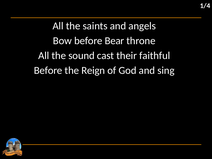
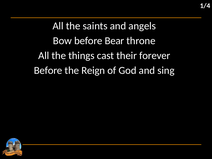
sound: sound -> things
faithful: faithful -> forever
